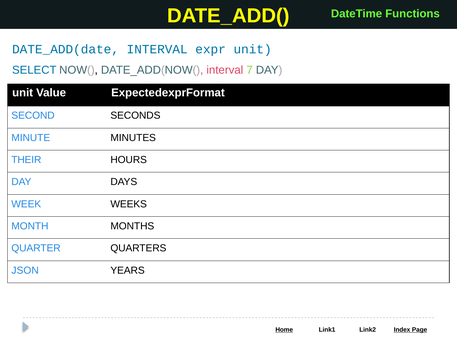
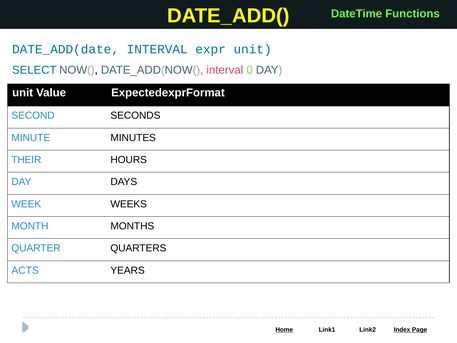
7: 7 -> 0
JSON: JSON -> ACTS
